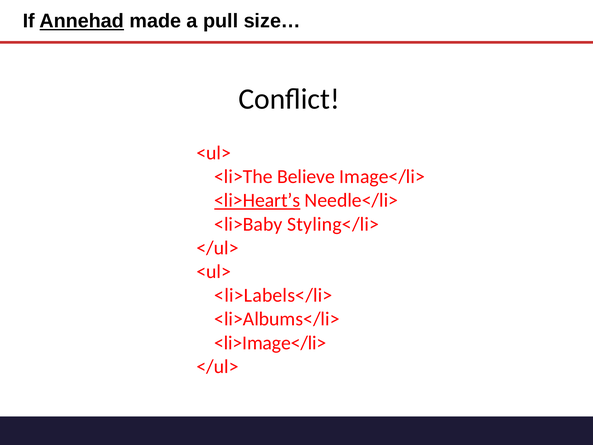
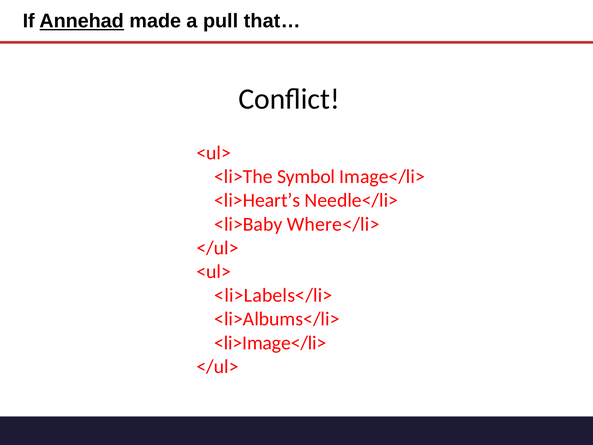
size…: size… -> that…
Believe: Believe -> Symbol
<li>Heart’s underline: present -> none
Styling</li>: Styling</li> -> Where</li>
